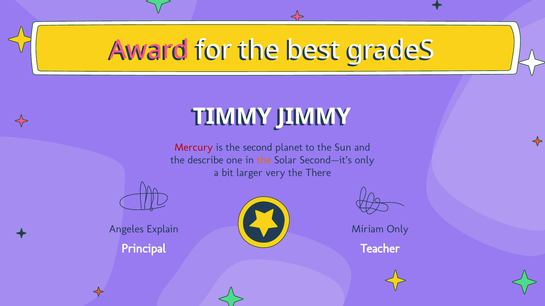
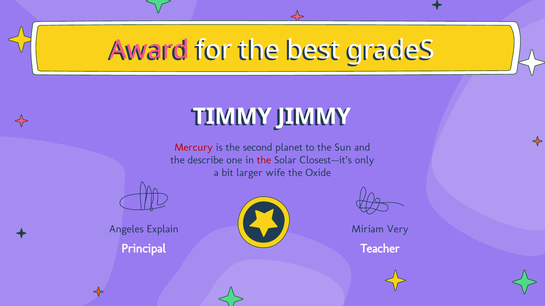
the at (264, 160) colour: orange -> red
Second—it’s: Second—it’s -> Closest—it’s
very: very -> wife
There: There -> Oxide
Miriam Only: Only -> Very
